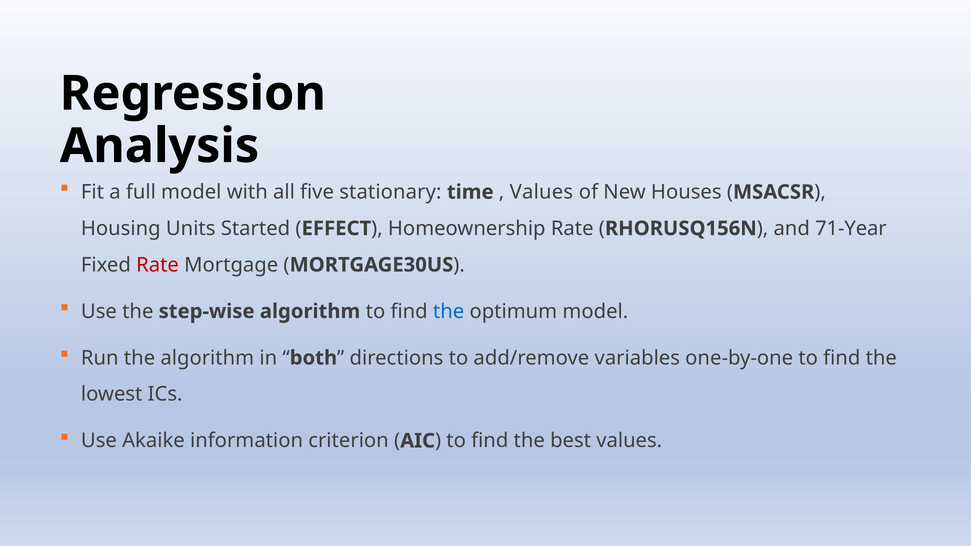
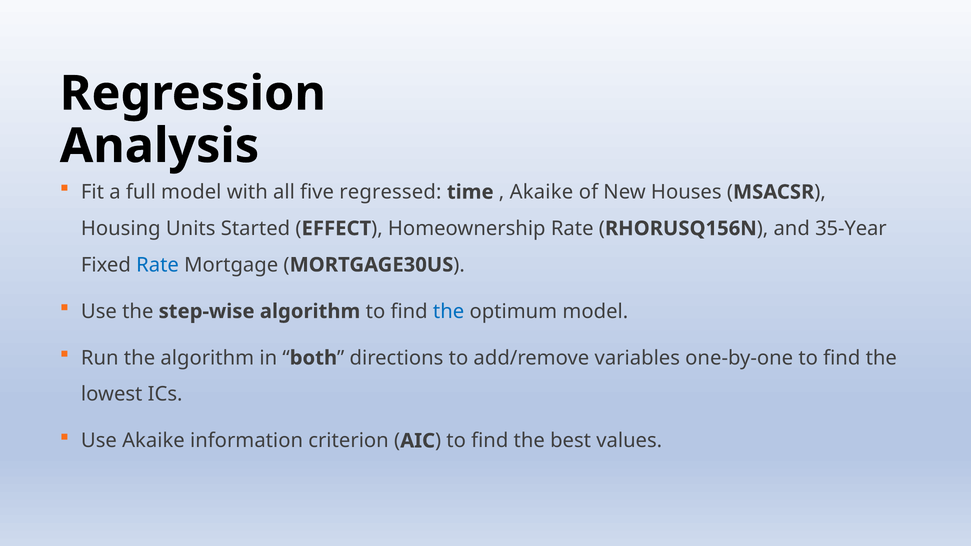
stationary: stationary -> regressed
Values at (541, 192): Values -> Akaike
71-Year: 71-Year -> 35-Year
Rate at (158, 265) colour: red -> blue
